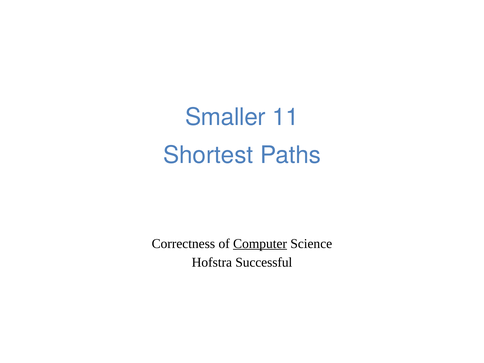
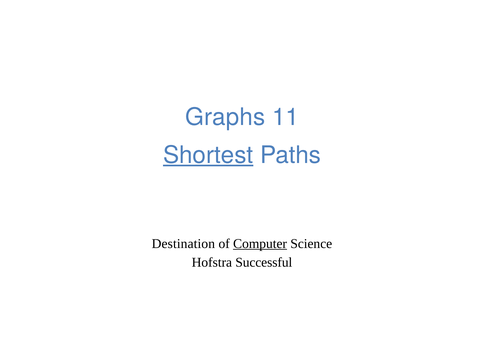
Smaller: Smaller -> Graphs
Shortest underline: none -> present
Correctness: Correctness -> Destination
